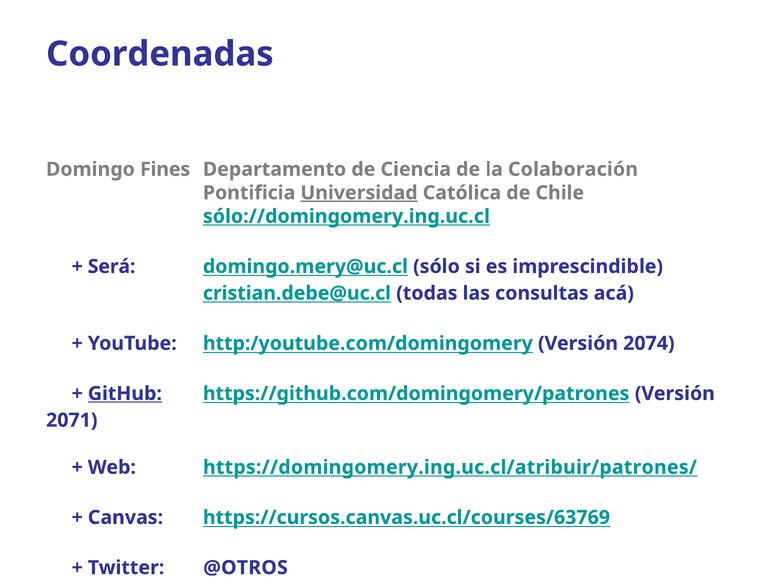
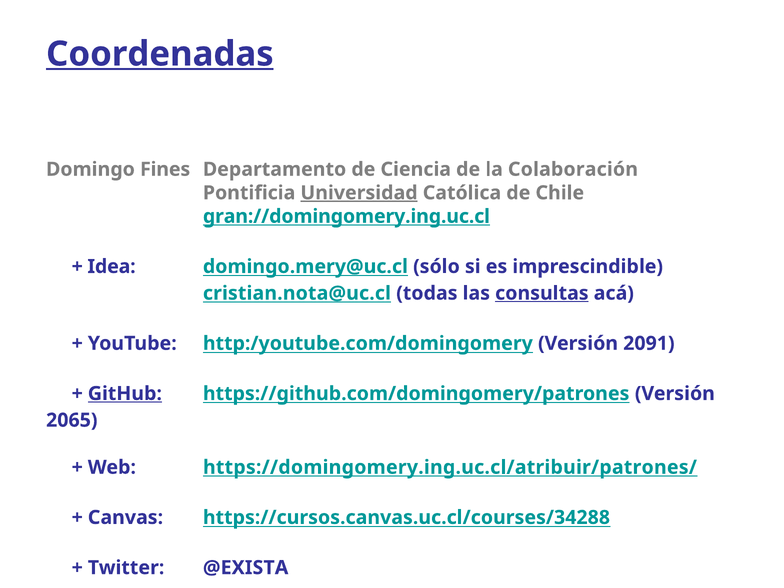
Coordenadas underline: none -> present
sólo://domingomery.ing.uc.cl: sólo://domingomery.ing.uc.cl -> gran://domingomery.ing.uc.cl
Será: Será -> Idea
cristian.debe@uc.cl: cristian.debe@uc.cl -> cristian.nota@uc.cl
consultas underline: none -> present
2074: 2074 -> 2091
2071: 2071 -> 2065
https://cursos.canvas.uc.cl/courses/63769: https://cursos.canvas.uc.cl/courses/63769 -> https://cursos.canvas.uc.cl/courses/34288
@OTROS: @OTROS -> @EXISTA
